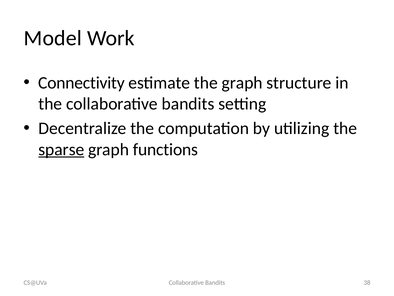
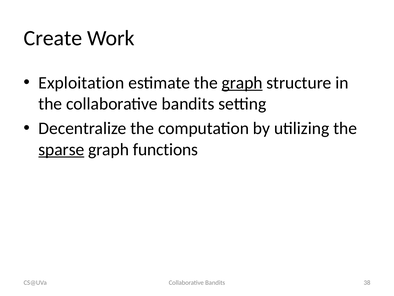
Model: Model -> Create
Connectivity: Connectivity -> Exploitation
graph at (242, 83) underline: none -> present
